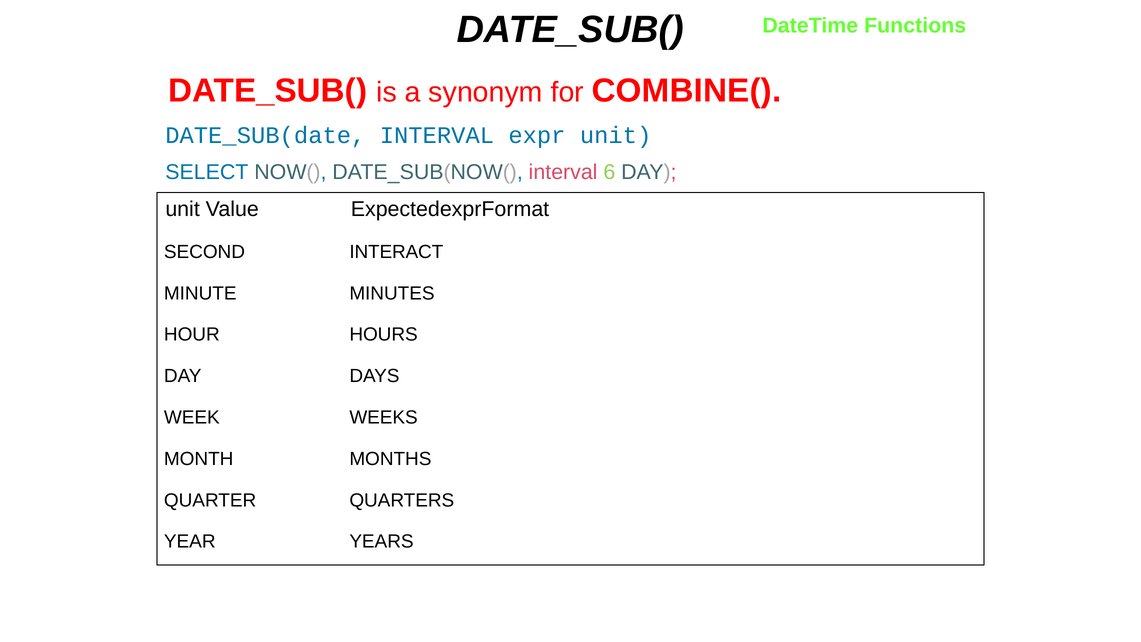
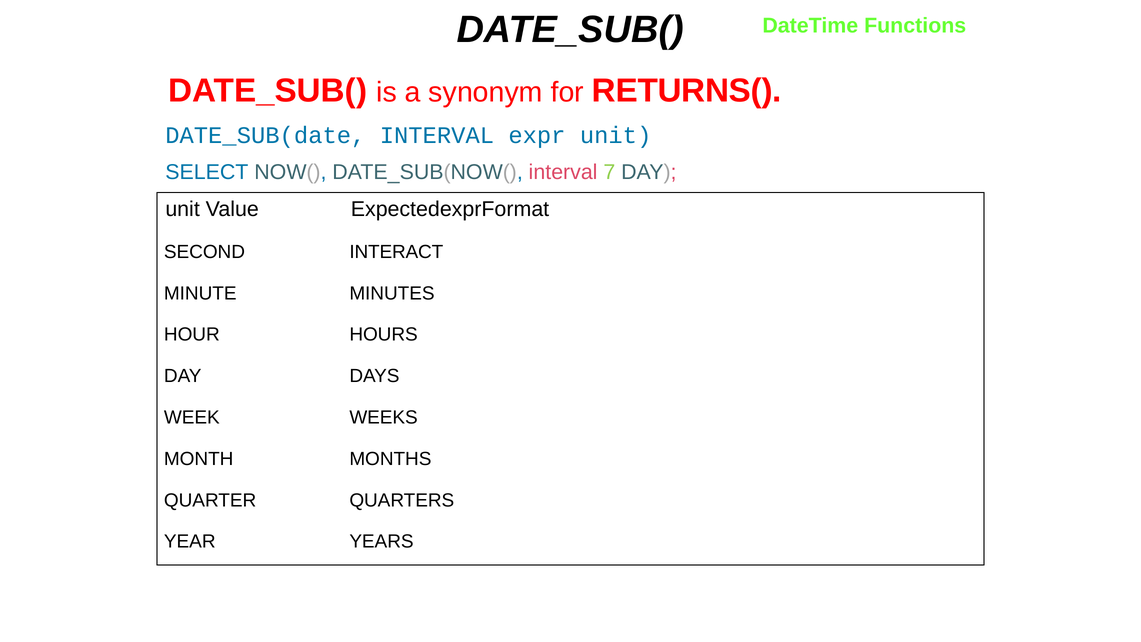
COMBINE(: COMBINE( -> RETURNS(
6: 6 -> 7
